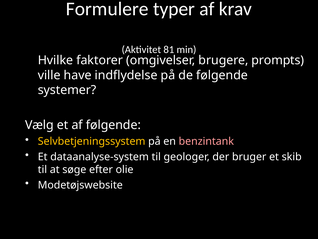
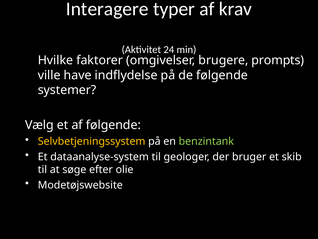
Formulere: Formulere -> Interagere
81: 81 -> 24
benzintank colour: pink -> light green
